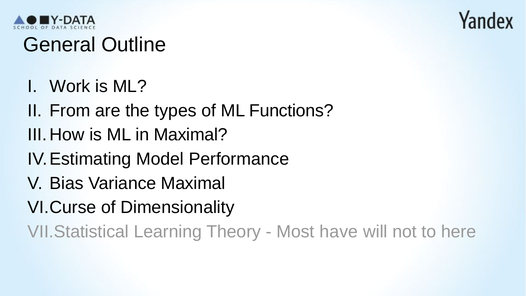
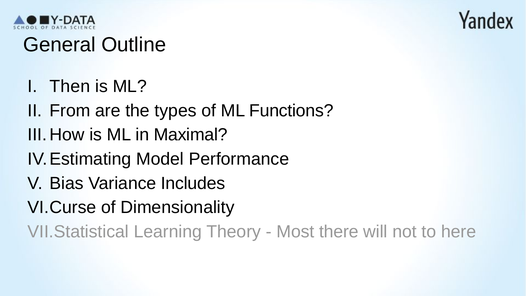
Work: Work -> Then
Variance Maximal: Maximal -> Includes
have: have -> there
